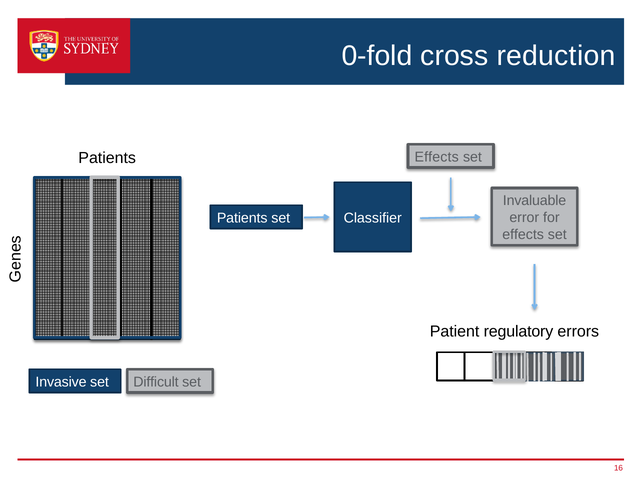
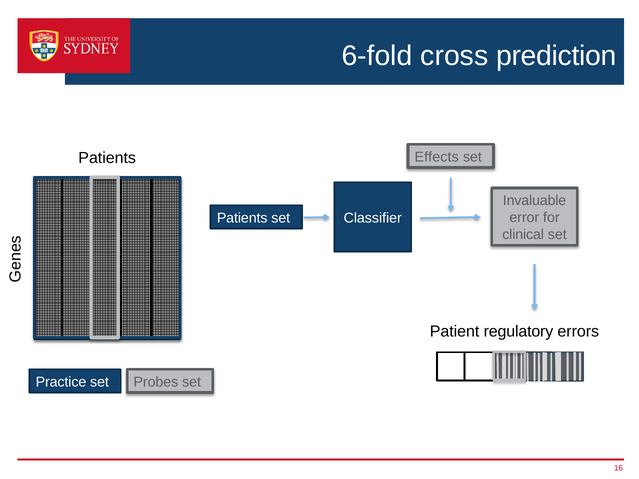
0-fold: 0-fold -> 6-fold
reduction: reduction -> prediction
effects at (523, 235): effects -> clinical
Invasive: Invasive -> Practice
Difficult: Difficult -> Probes
